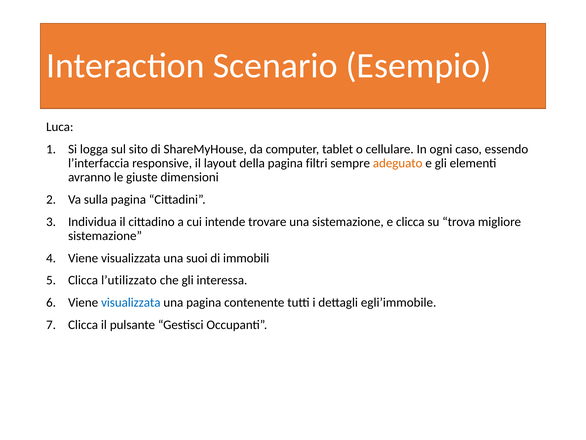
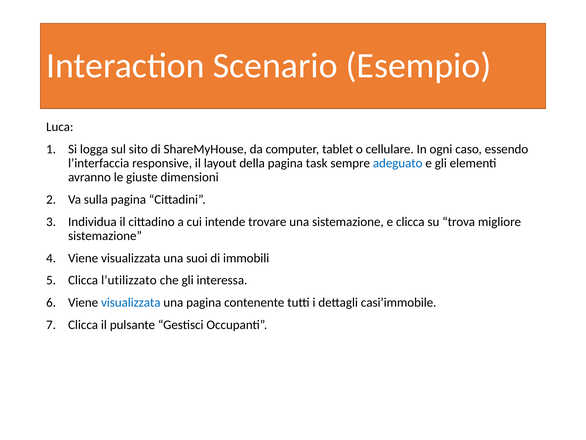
filtri: filtri -> task
adeguato colour: orange -> blue
egli’immobile: egli’immobile -> casi’immobile
